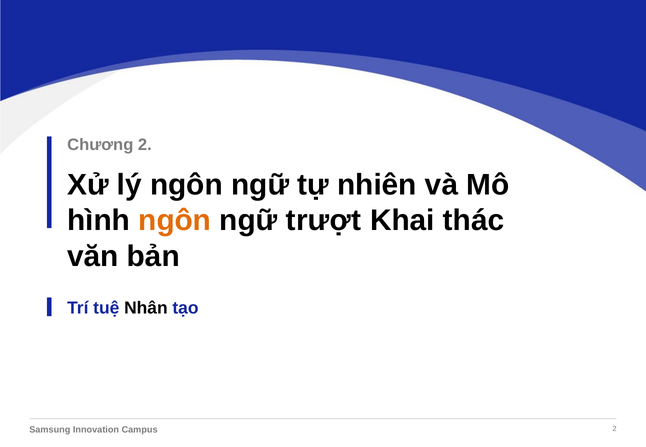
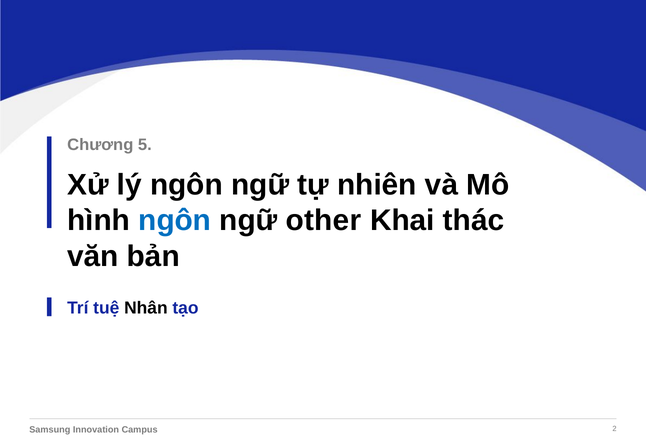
Chương 2: 2 -> 5
ngôn at (175, 221) colour: orange -> blue
trượt: trượt -> other
